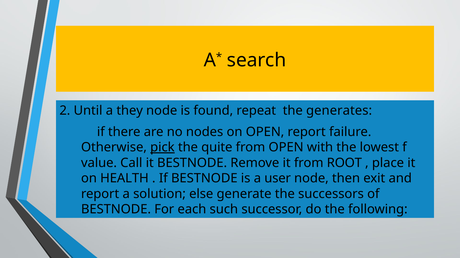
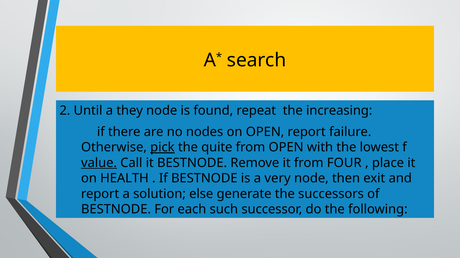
generates: generates -> increasing
value underline: none -> present
ROOT: ROOT -> FOUR
user: user -> very
